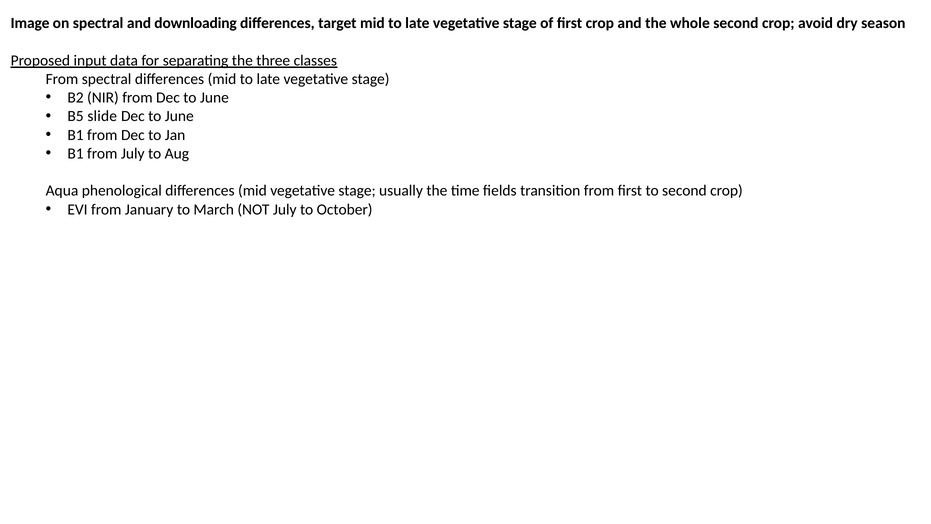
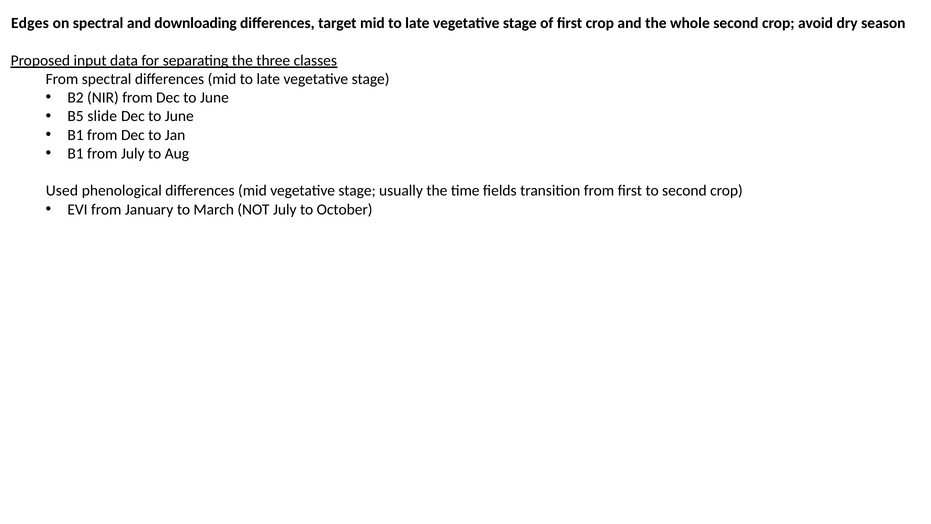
Image: Image -> Edges
Aqua: Aqua -> Used
